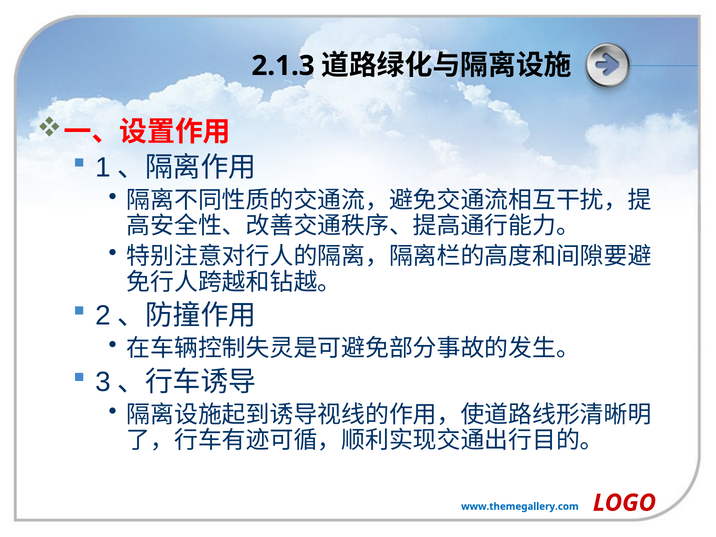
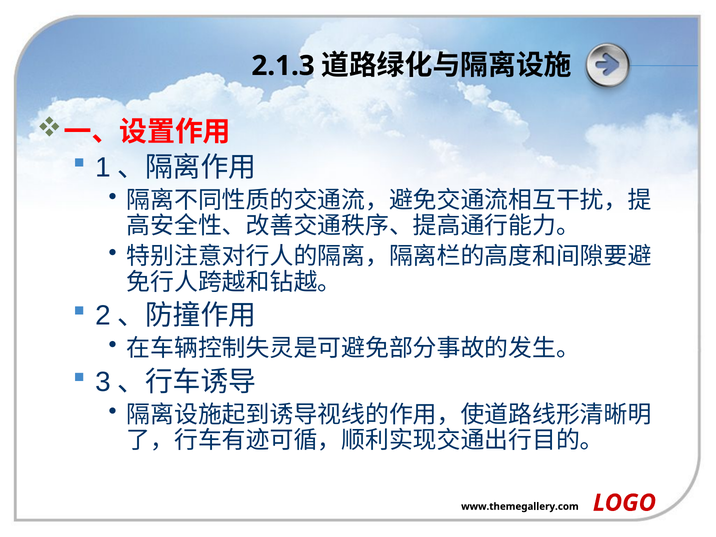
www.themegallery.com colour: blue -> black
